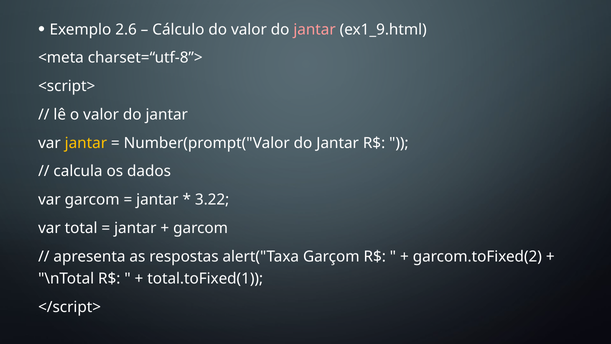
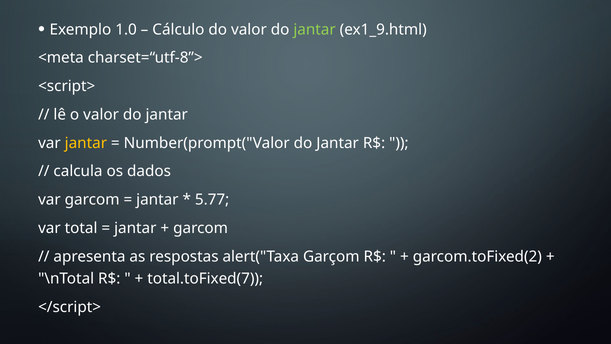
2.6: 2.6 -> 1.0
jantar at (315, 29) colour: pink -> light green
3.22: 3.22 -> 5.77
total.toFixed(1: total.toFixed(1 -> total.toFixed(7
